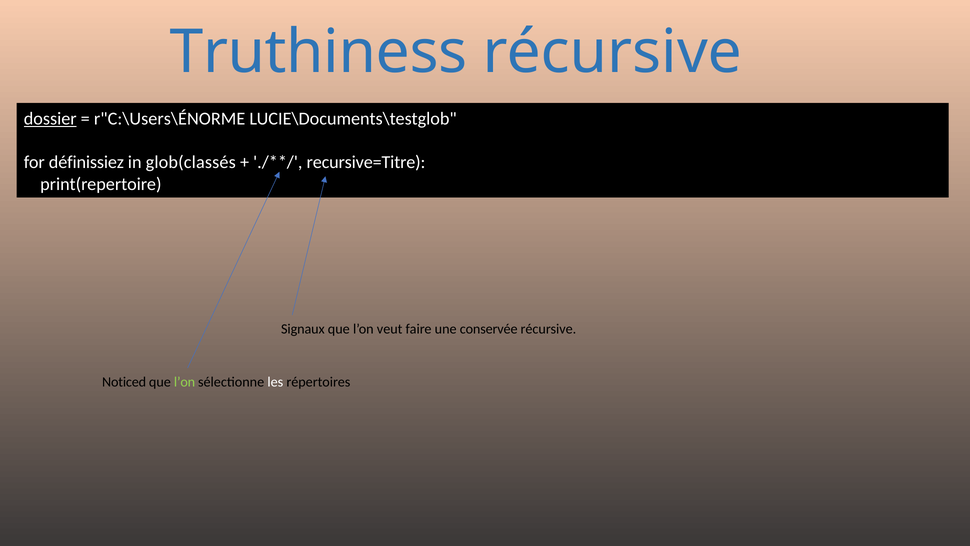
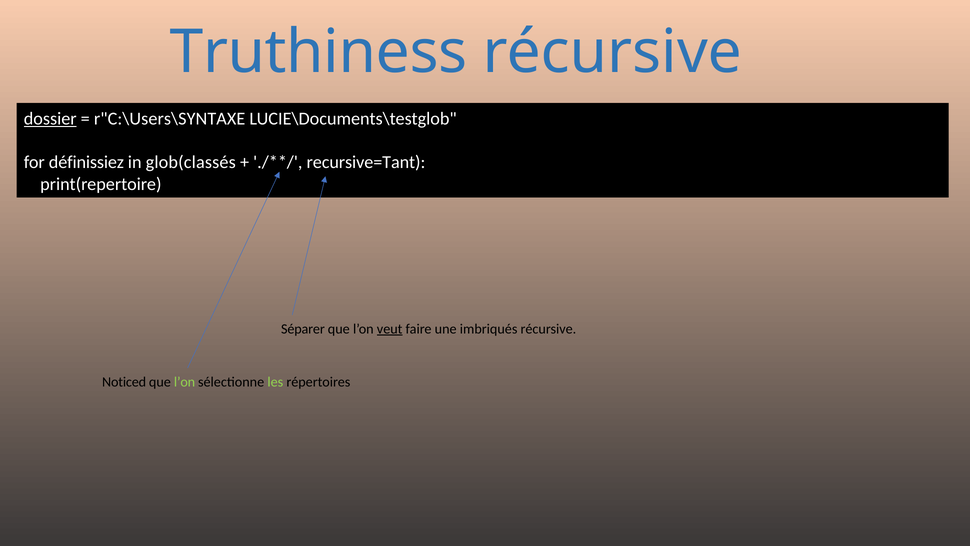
r"C:\Users\ÉNORME: r"C:\Users\ÉNORME -> r"C:\Users\SYNTAXE
recursive=Titre: recursive=Titre -> recursive=Tant
Signaux: Signaux -> Séparer
veut underline: none -> present
conservée: conservée -> imbriqués
les colour: white -> light green
